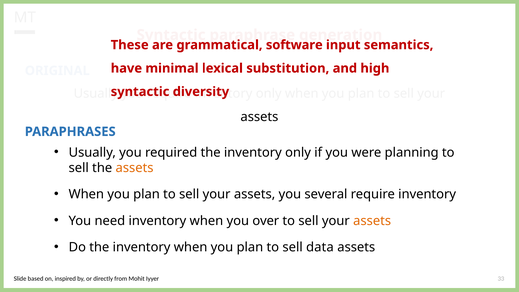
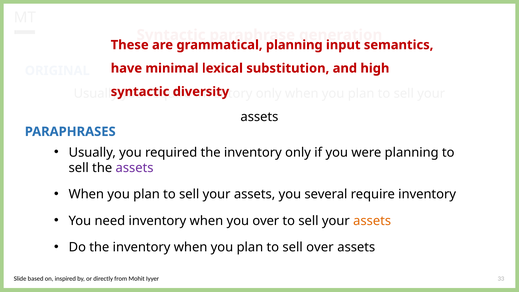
grammatical software: software -> planning
assets at (135, 168) colour: orange -> purple
sell data: data -> over
